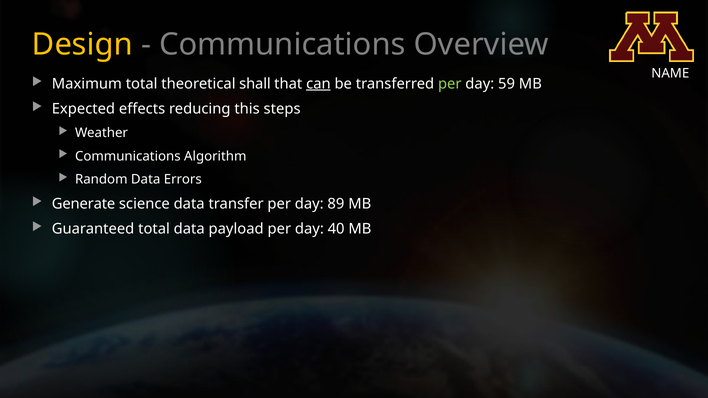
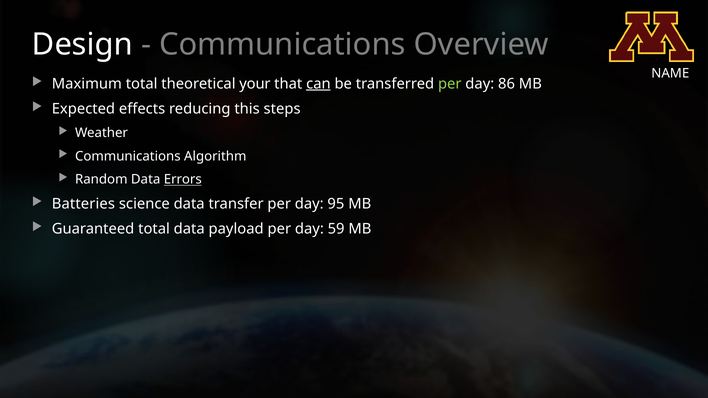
Design colour: yellow -> white
shall: shall -> your
59: 59 -> 86
Errors underline: none -> present
Generate: Generate -> Batteries
89: 89 -> 95
40: 40 -> 59
